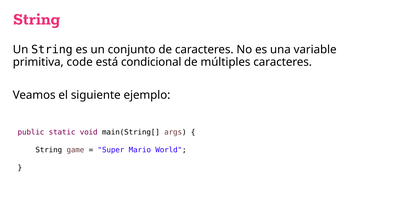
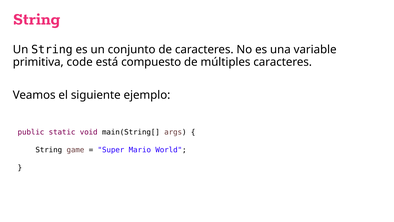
condicional: condicional -> compuesto
